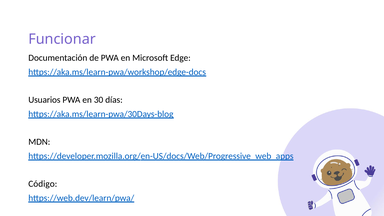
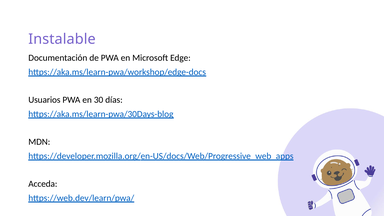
Funcionar: Funcionar -> Instalable
Código: Código -> Acceda
